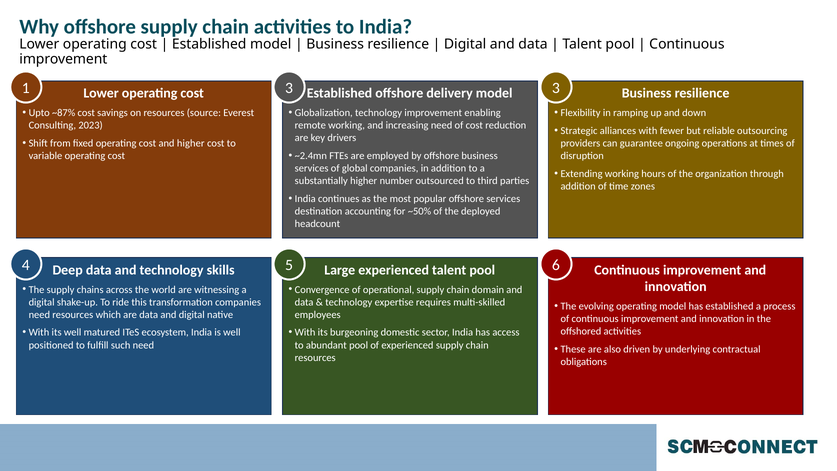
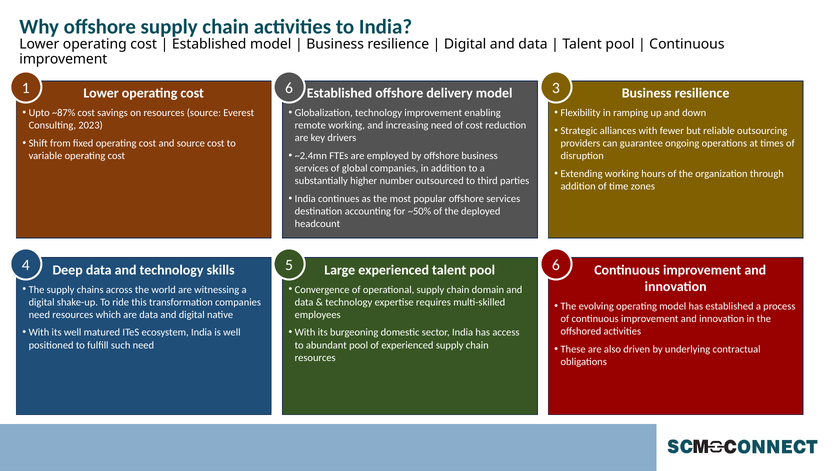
1 3: 3 -> 6
and higher: higher -> source
